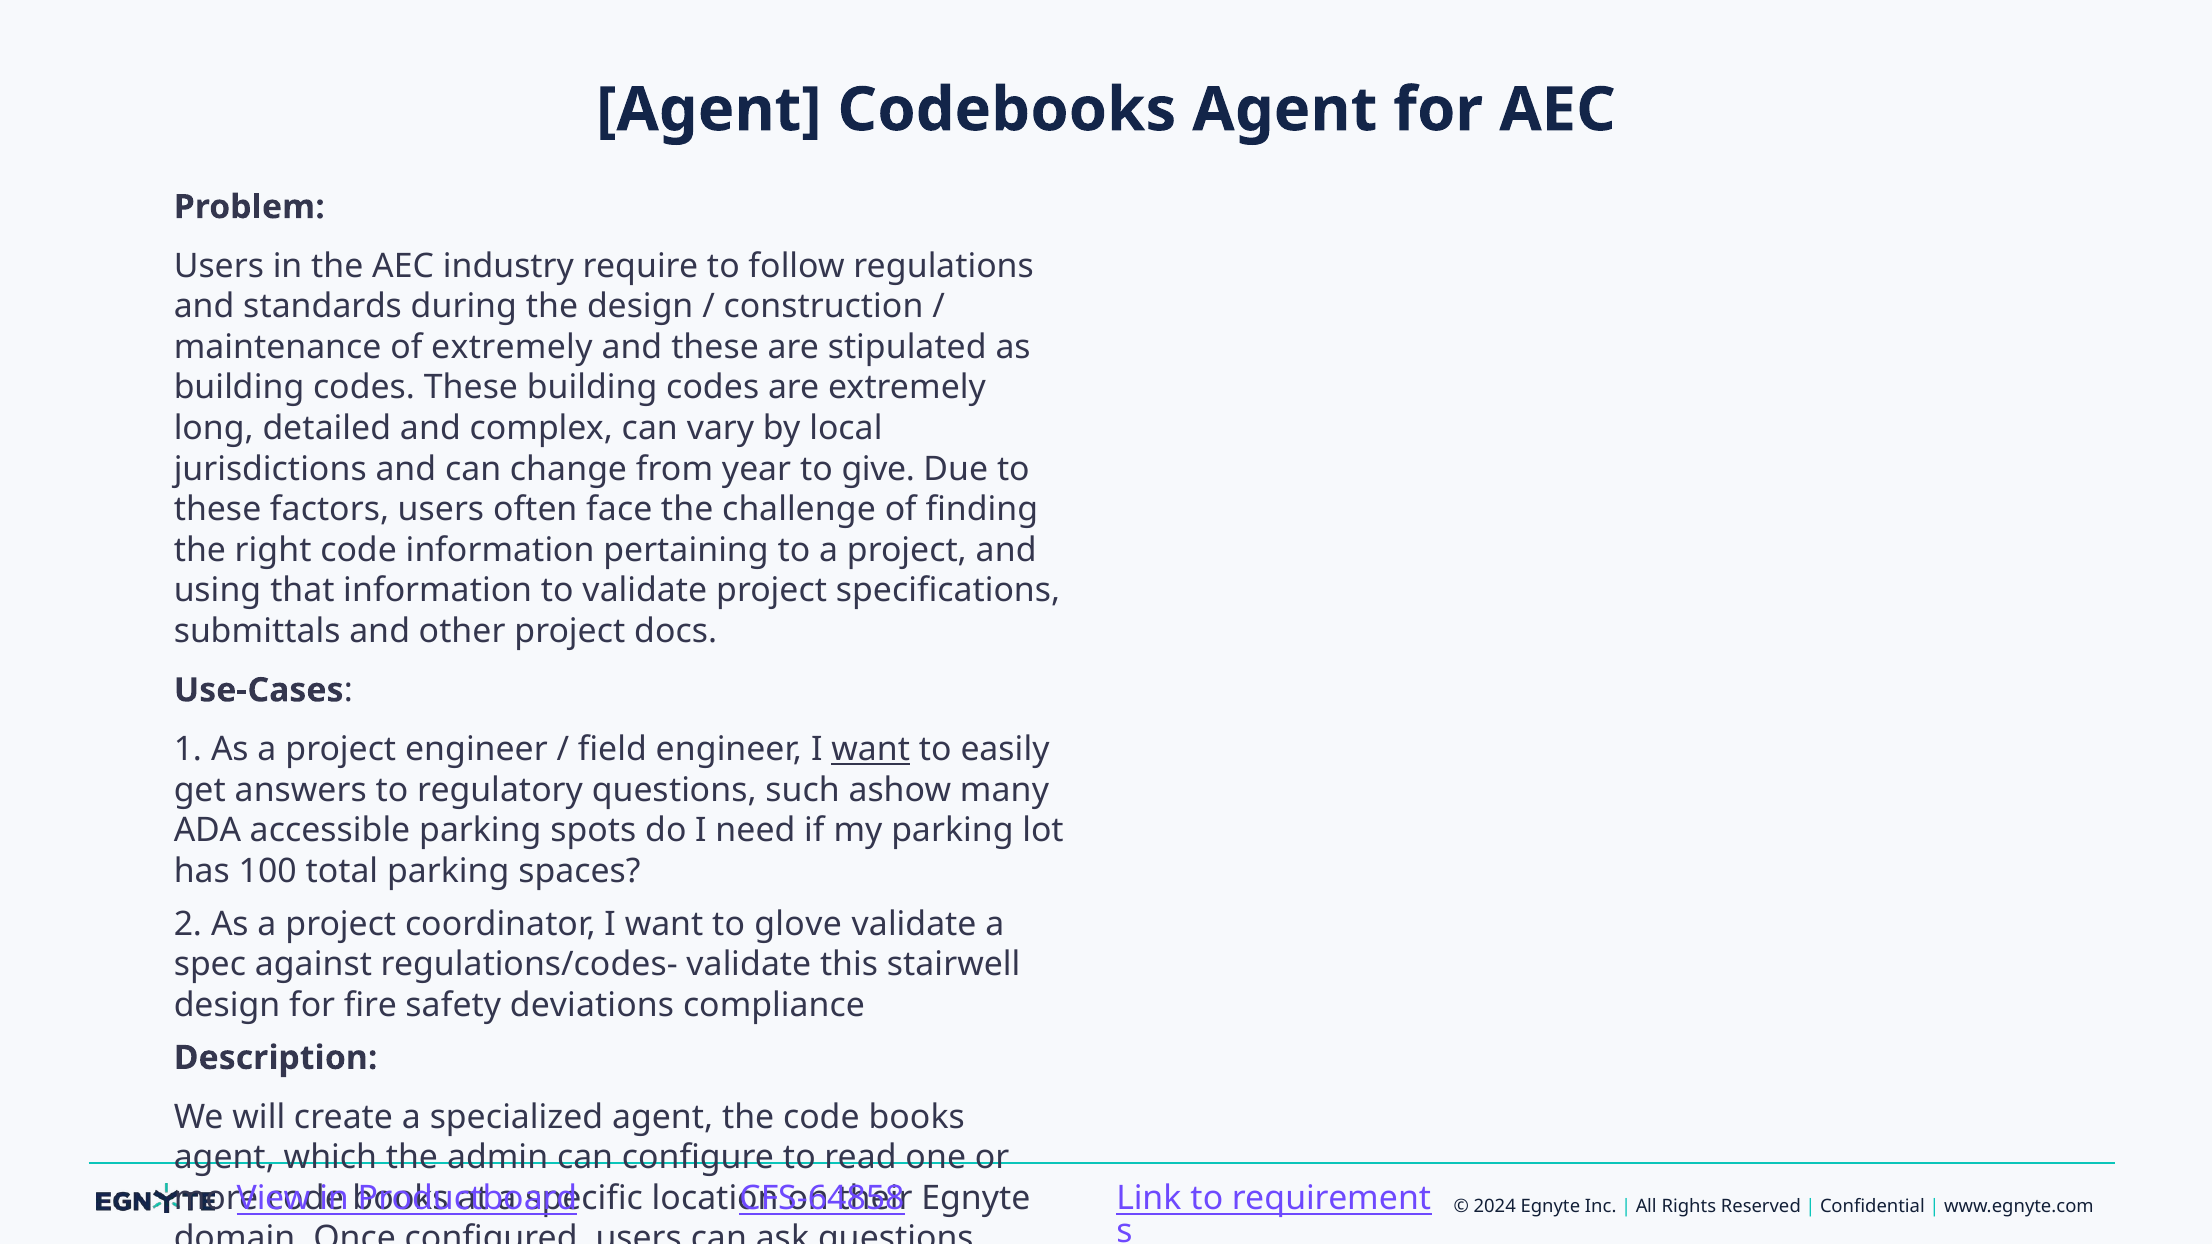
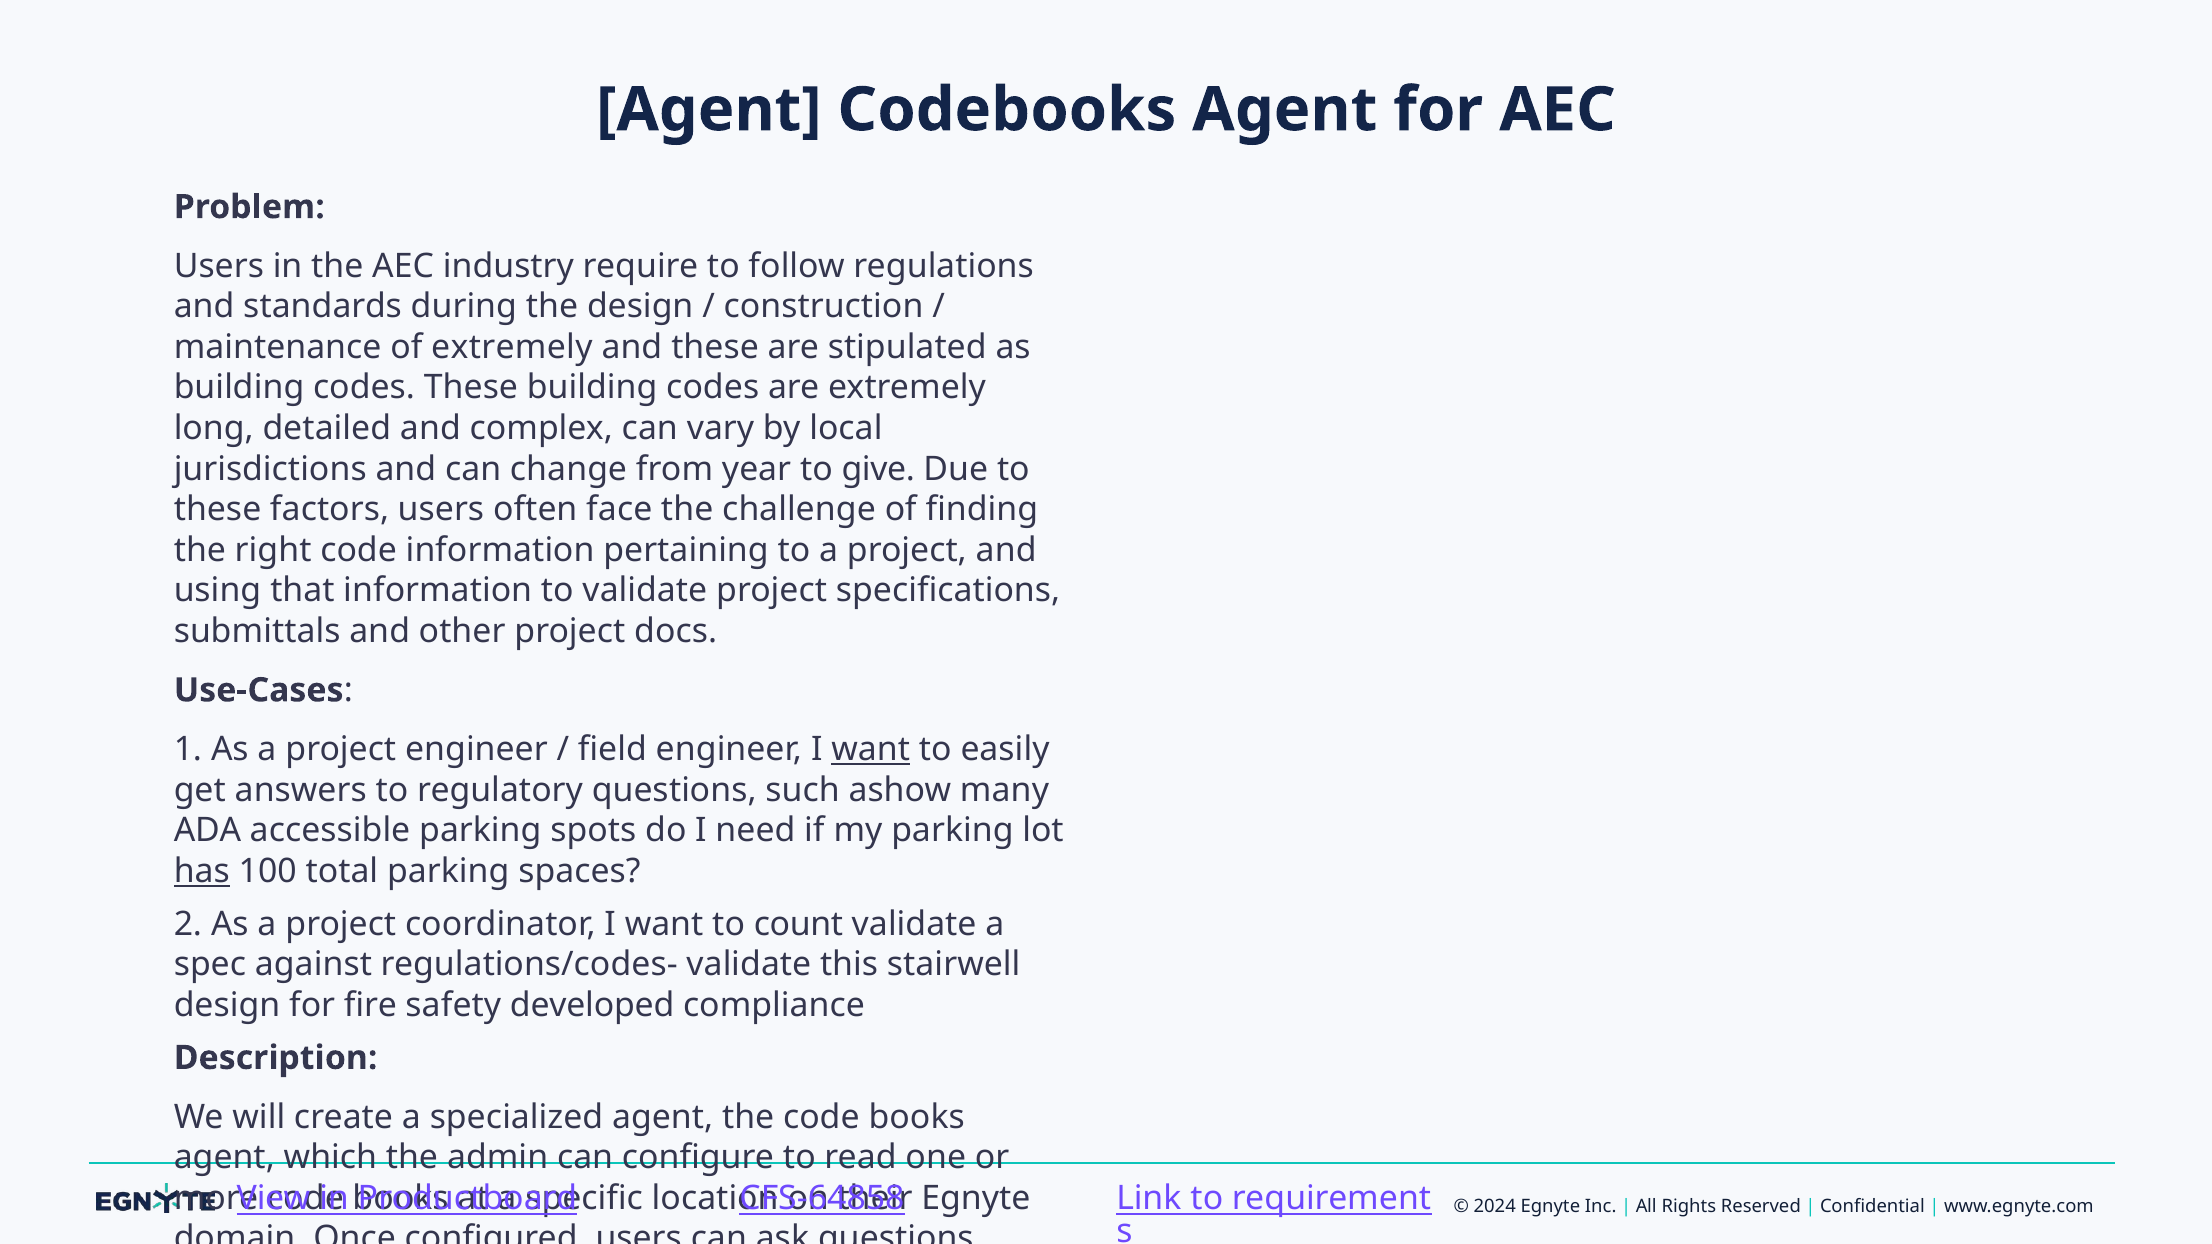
has underline: none -> present
glove: glove -> count
deviations: deviations -> developed
